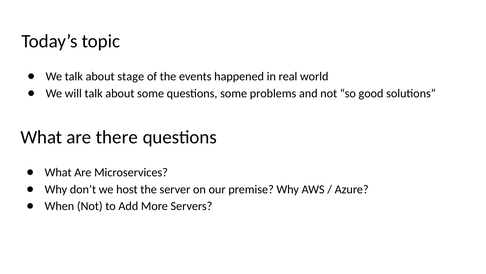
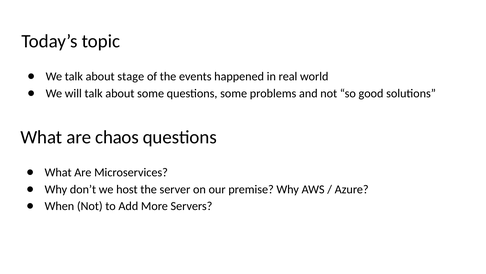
there: there -> chaos
